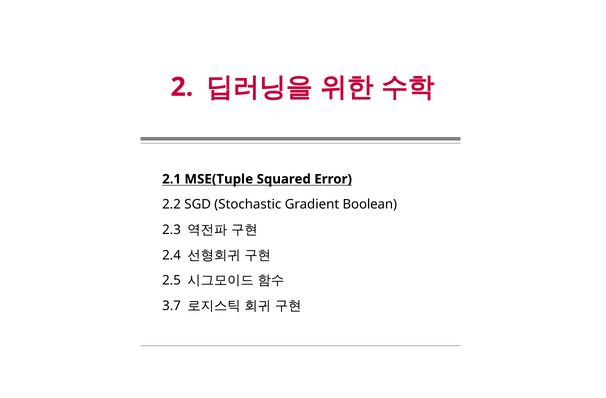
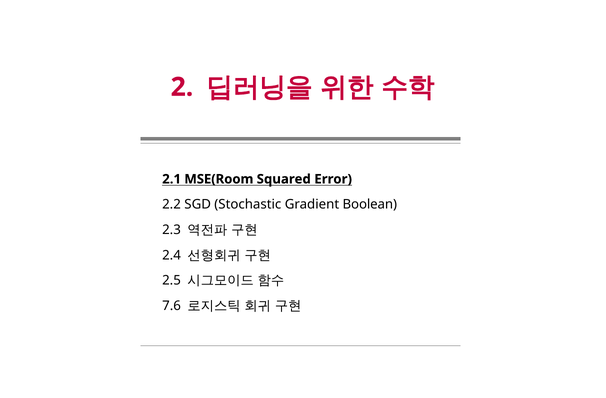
MSE(Tuple: MSE(Tuple -> MSE(Room
3.7: 3.7 -> 7.6
